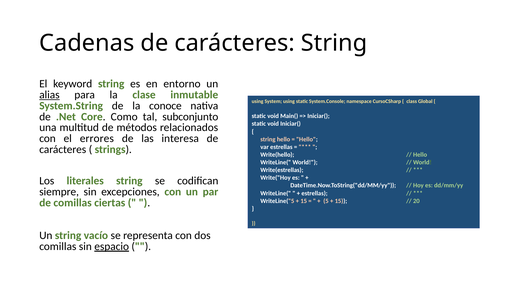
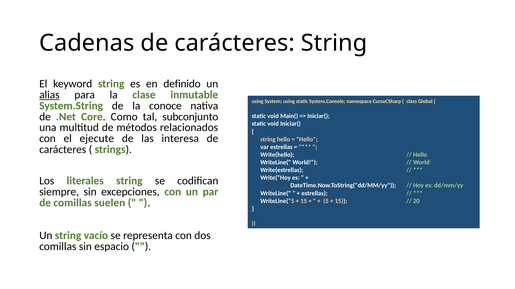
entorno: entorno -> definido
errores: errores -> ejecute
ciertas: ciertas -> suelen
espacio underline: present -> none
